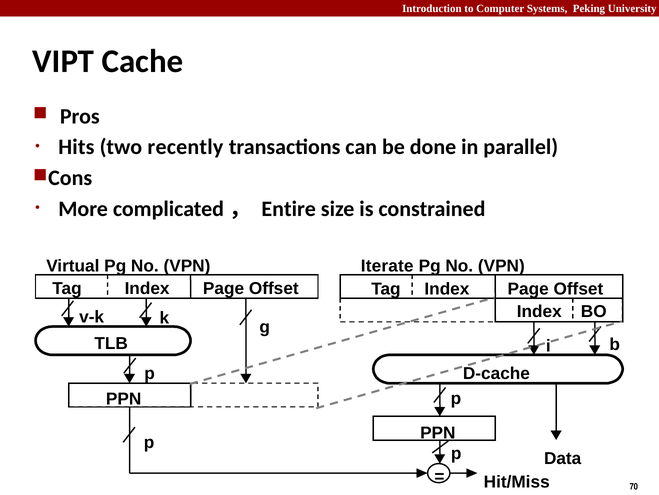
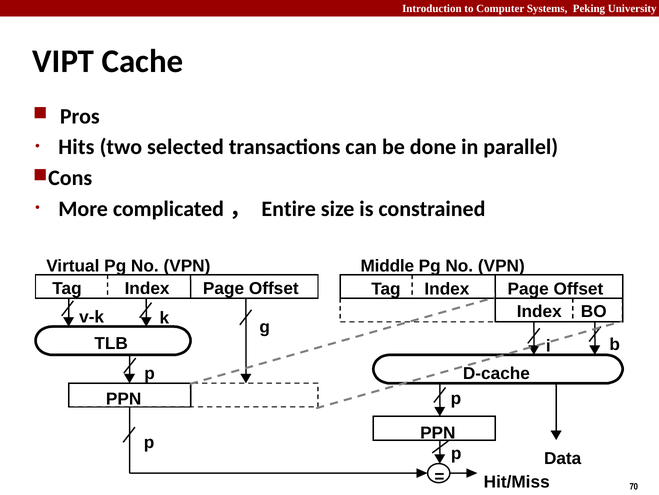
recently: recently -> selected
Iterate: Iterate -> Middle
